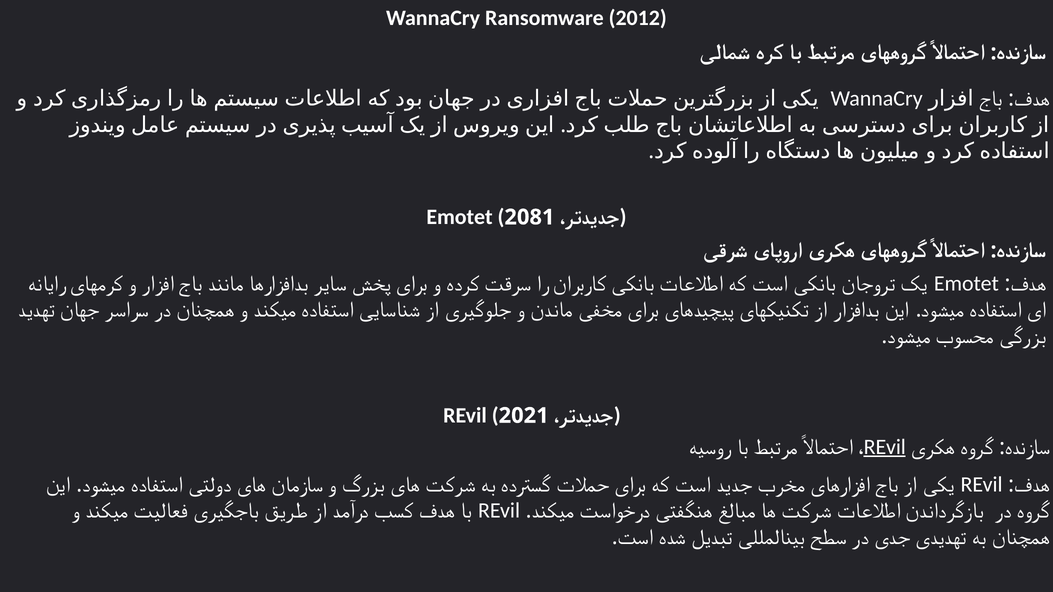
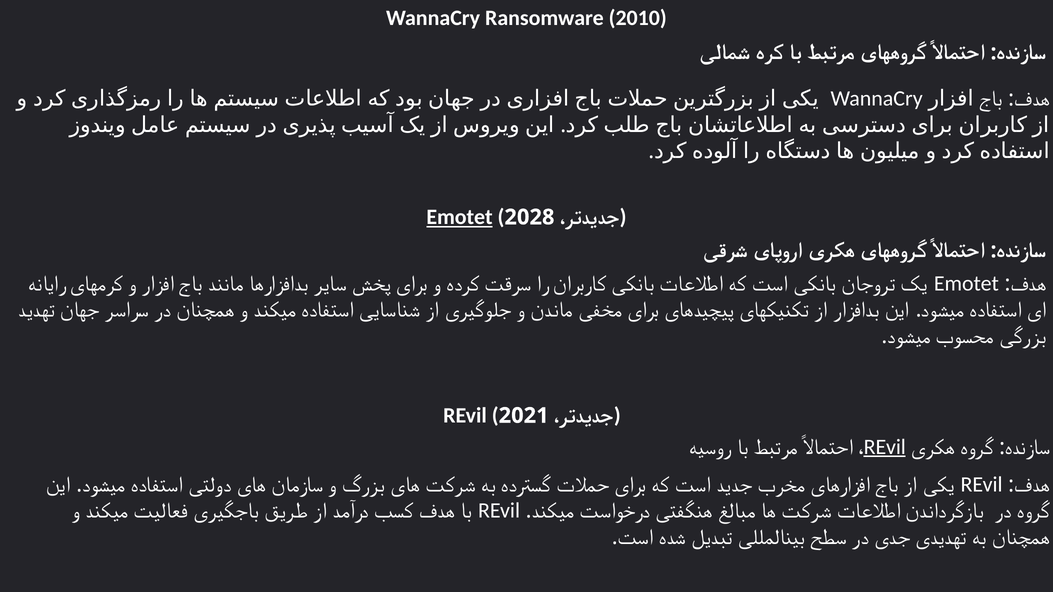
2012: 2012 -> 2010
Emotet at (460, 217) underline: none -> present
2081: 2081 -> 2028
